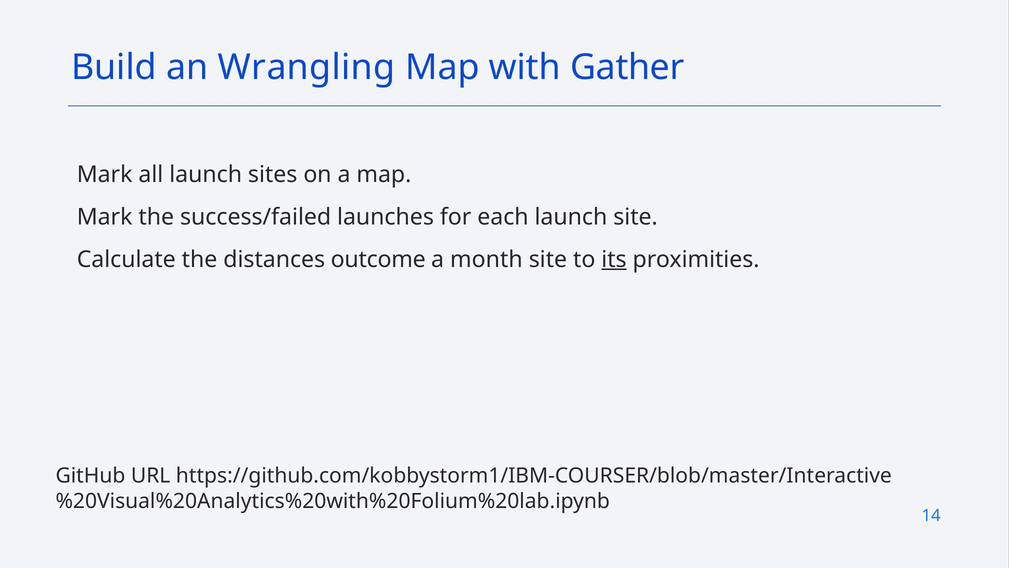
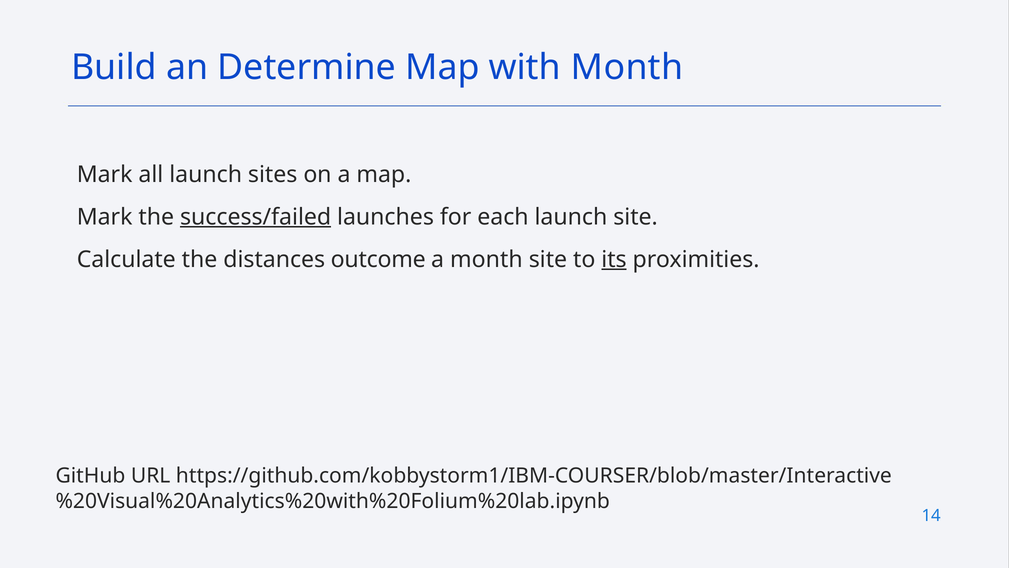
Wrangling: Wrangling -> Determine
with Gather: Gather -> Month
success/failed underline: none -> present
